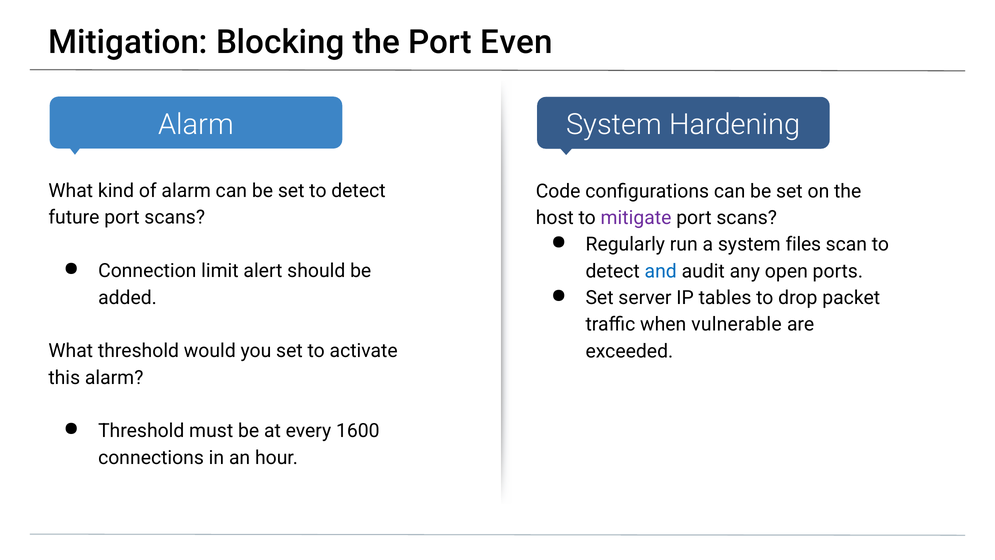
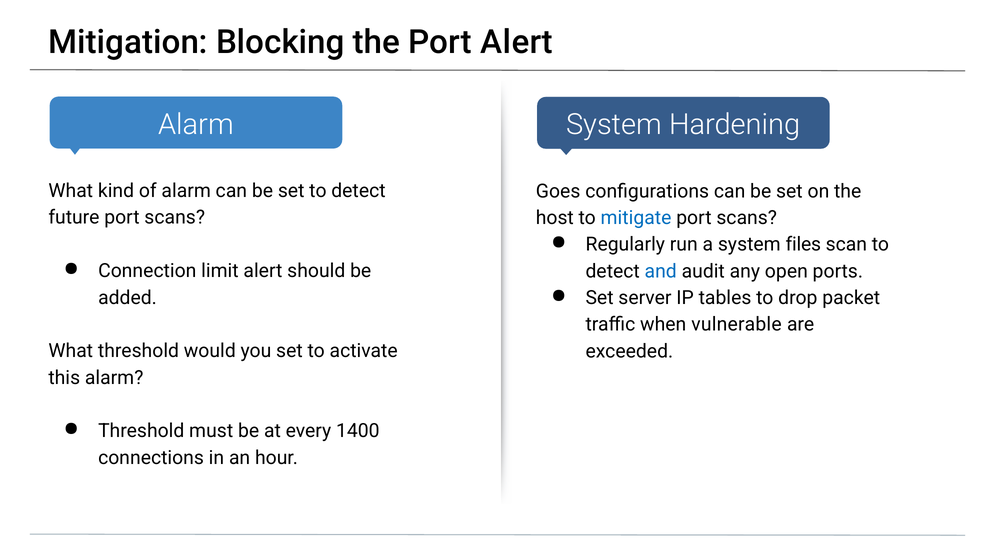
Port Even: Even -> Alert
Code: Code -> Goes
mitigate colour: purple -> blue
1600: 1600 -> 1400
